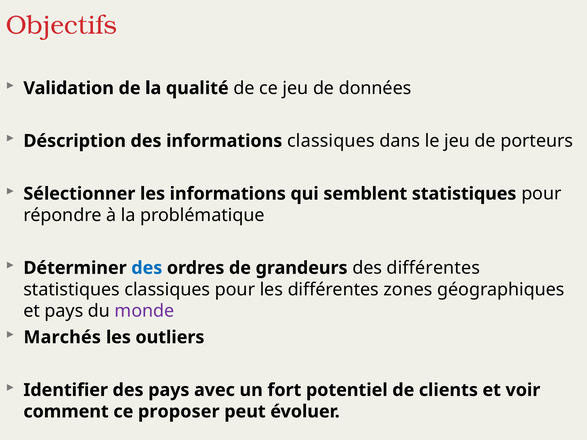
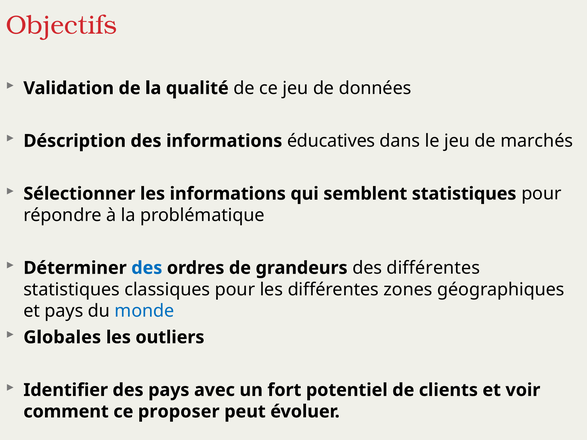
informations classiques: classiques -> éducatives
porteurs: porteurs -> marchés
monde colour: purple -> blue
Marchés: Marchés -> Globales
